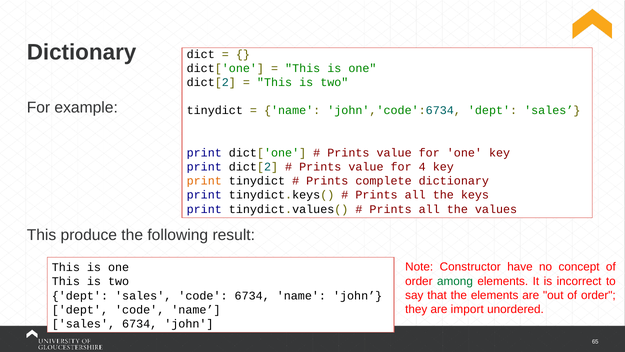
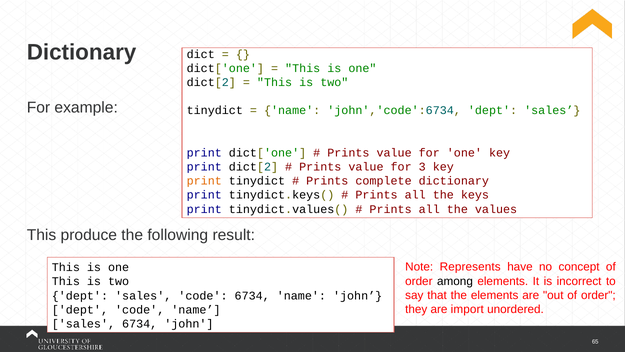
4: 4 -> 3
Constructor: Constructor -> Represents
among colour: green -> black
